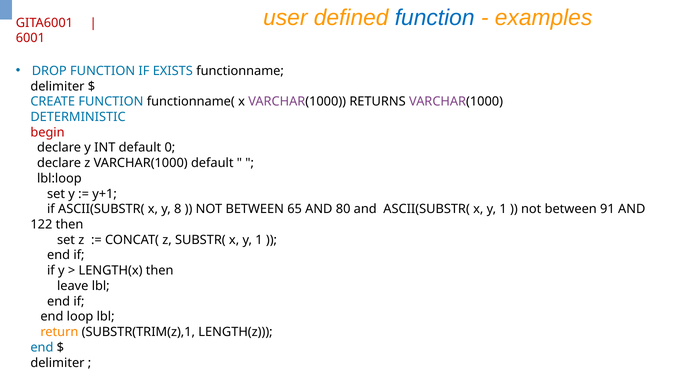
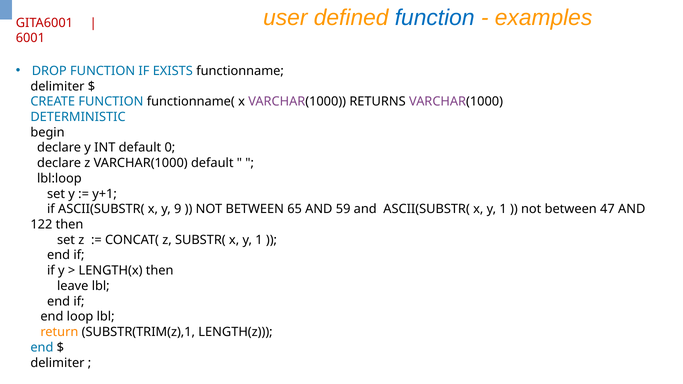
begin colour: red -> black
8: 8 -> 9
80: 80 -> 59
91: 91 -> 47
